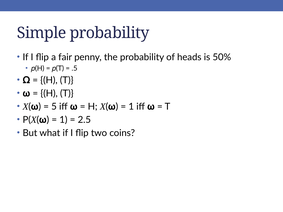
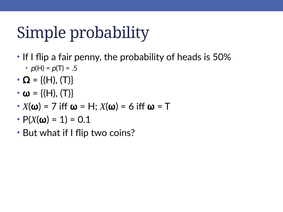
5: 5 -> 7
1 at (131, 107): 1 -> 6
2.5: 2.5 -> 0.1
